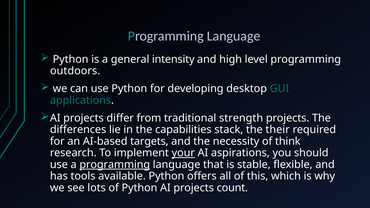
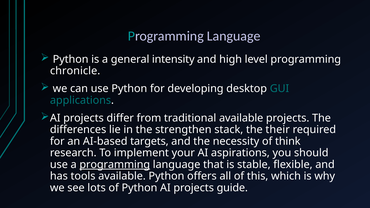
outdoors: outdoors -> chronicle
traditional strength: strength -> available
capabilities: capabilities -> strengthen
your underline: present -> none
count: count -> guide
